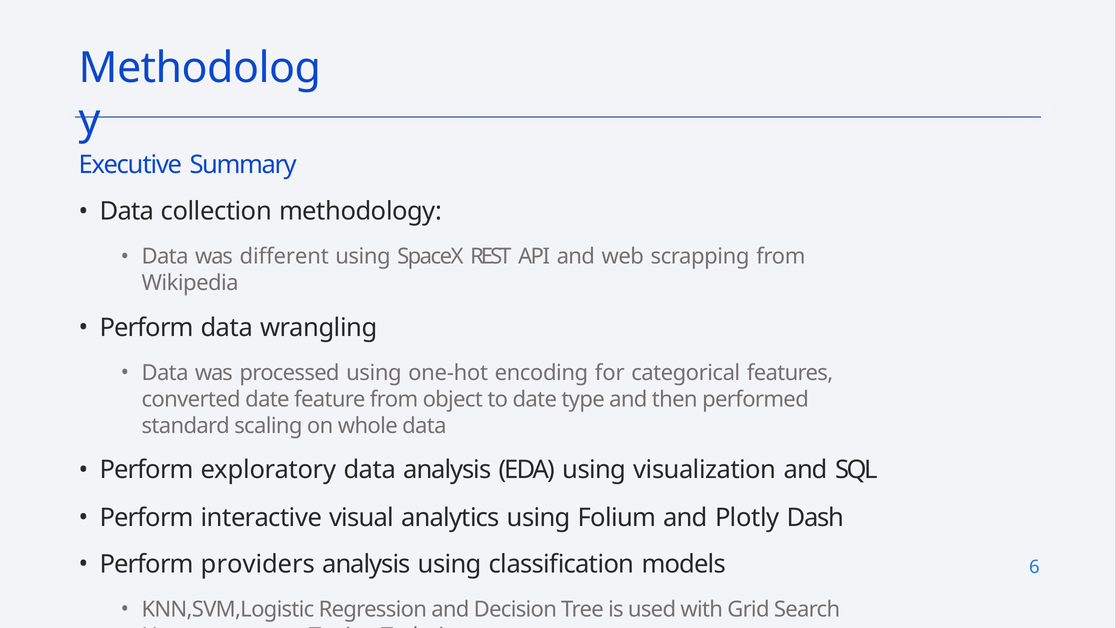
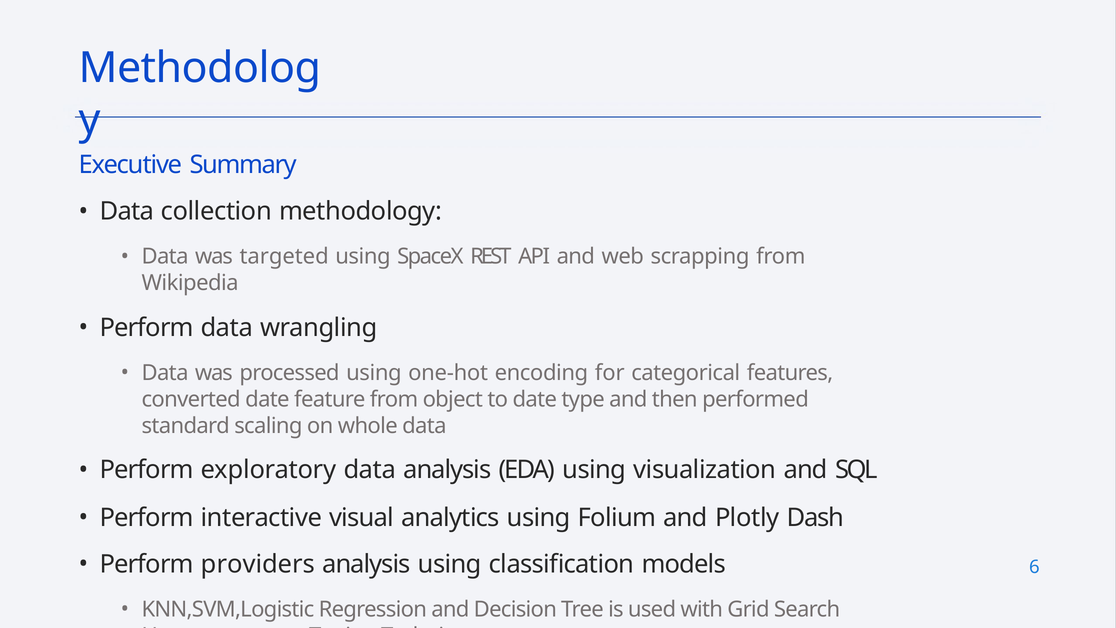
different: different -> targeted
